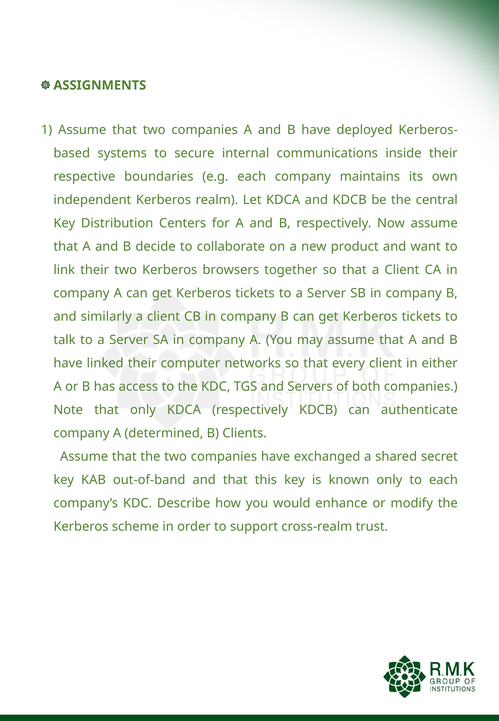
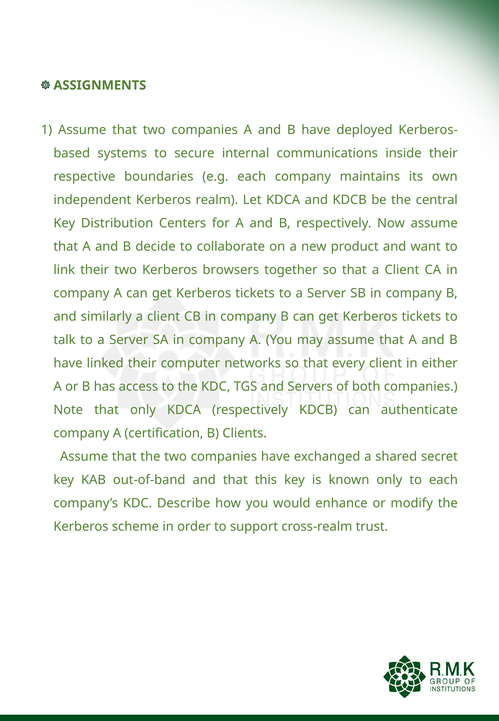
determined: determined -> certification
